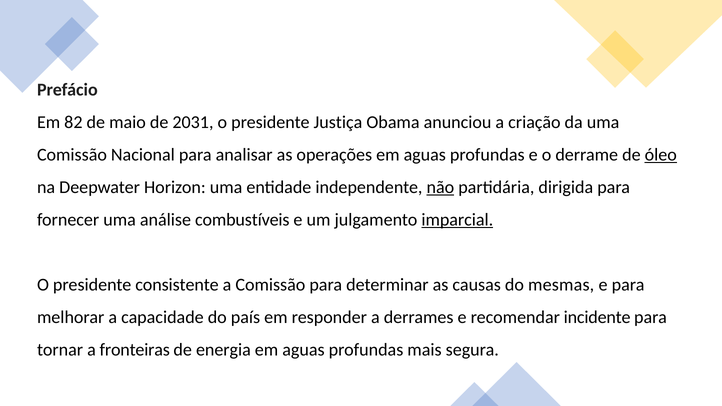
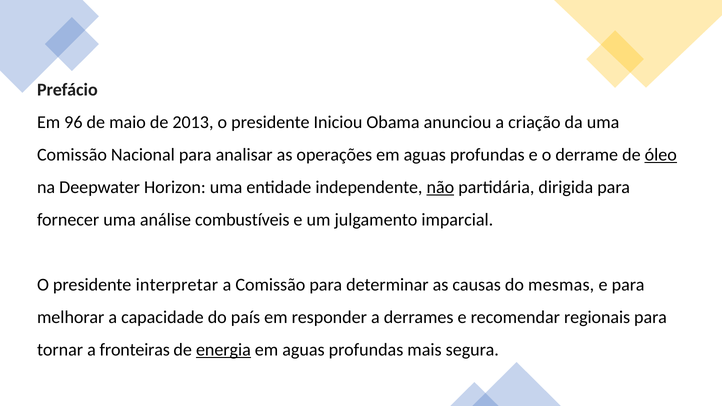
82: 82 -> 96
2031: 2031 -> 2013
Justiça: Justiça -> Iniciou
imparcial underline: present -> none
consistente: consistente -> interpretar
incidente: incidente -> regionais
energia underline: none -> present
